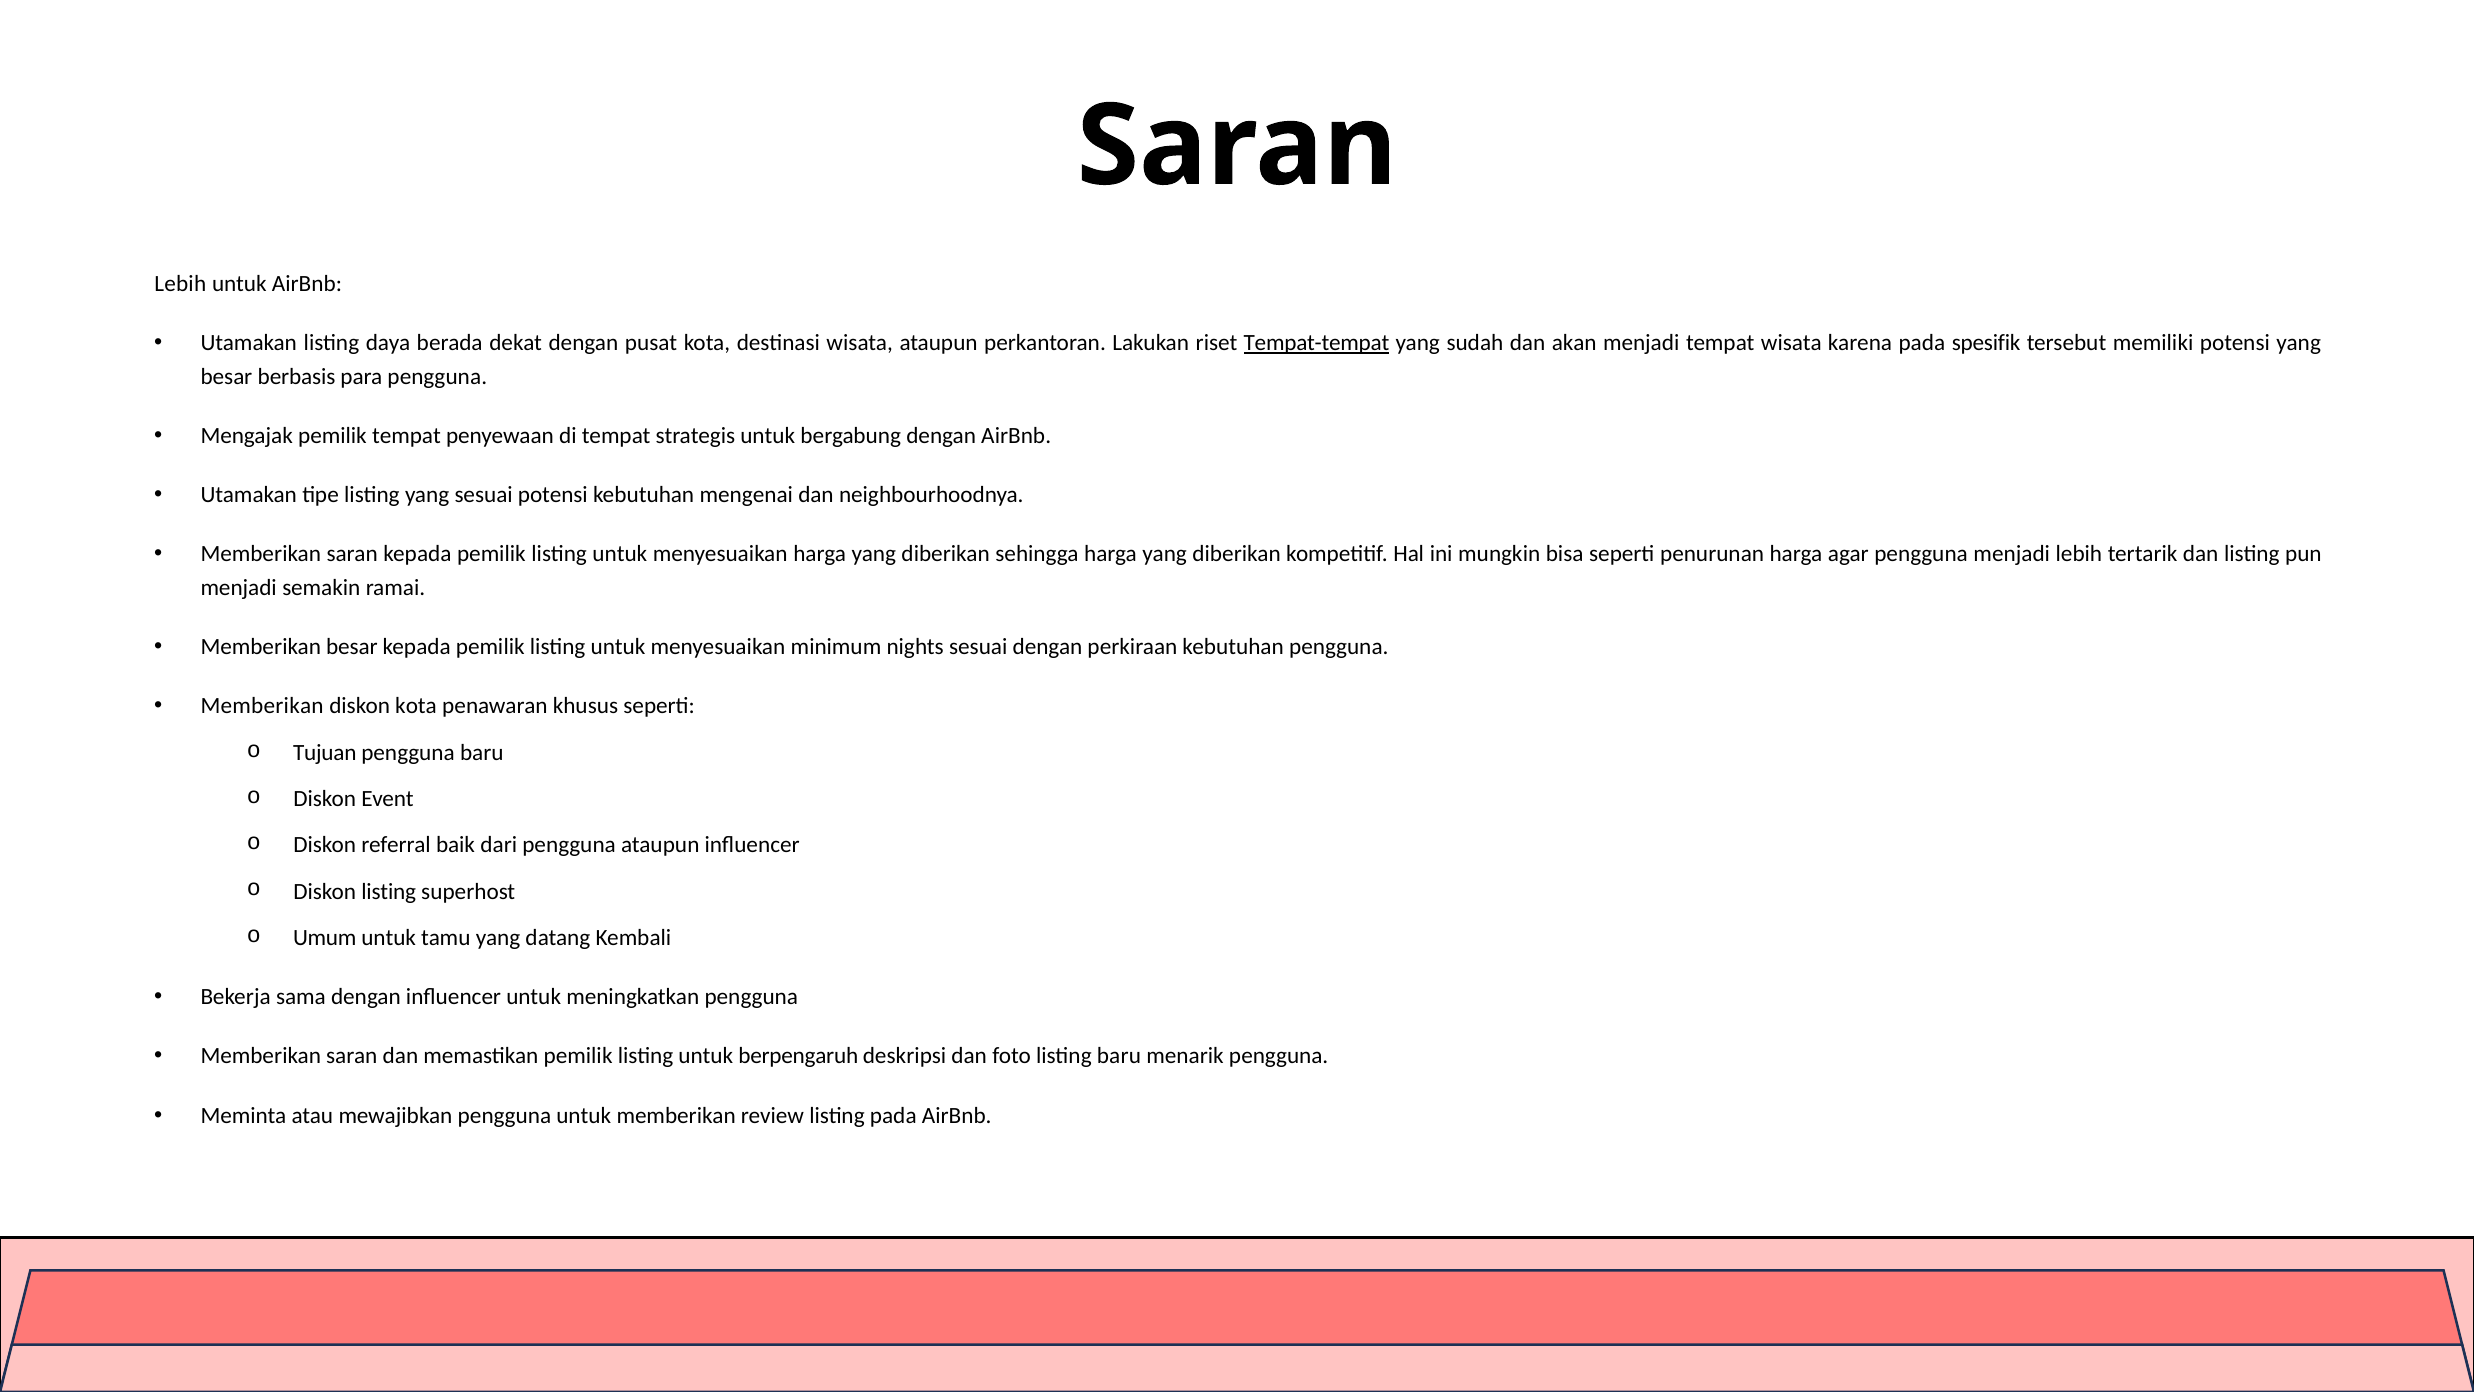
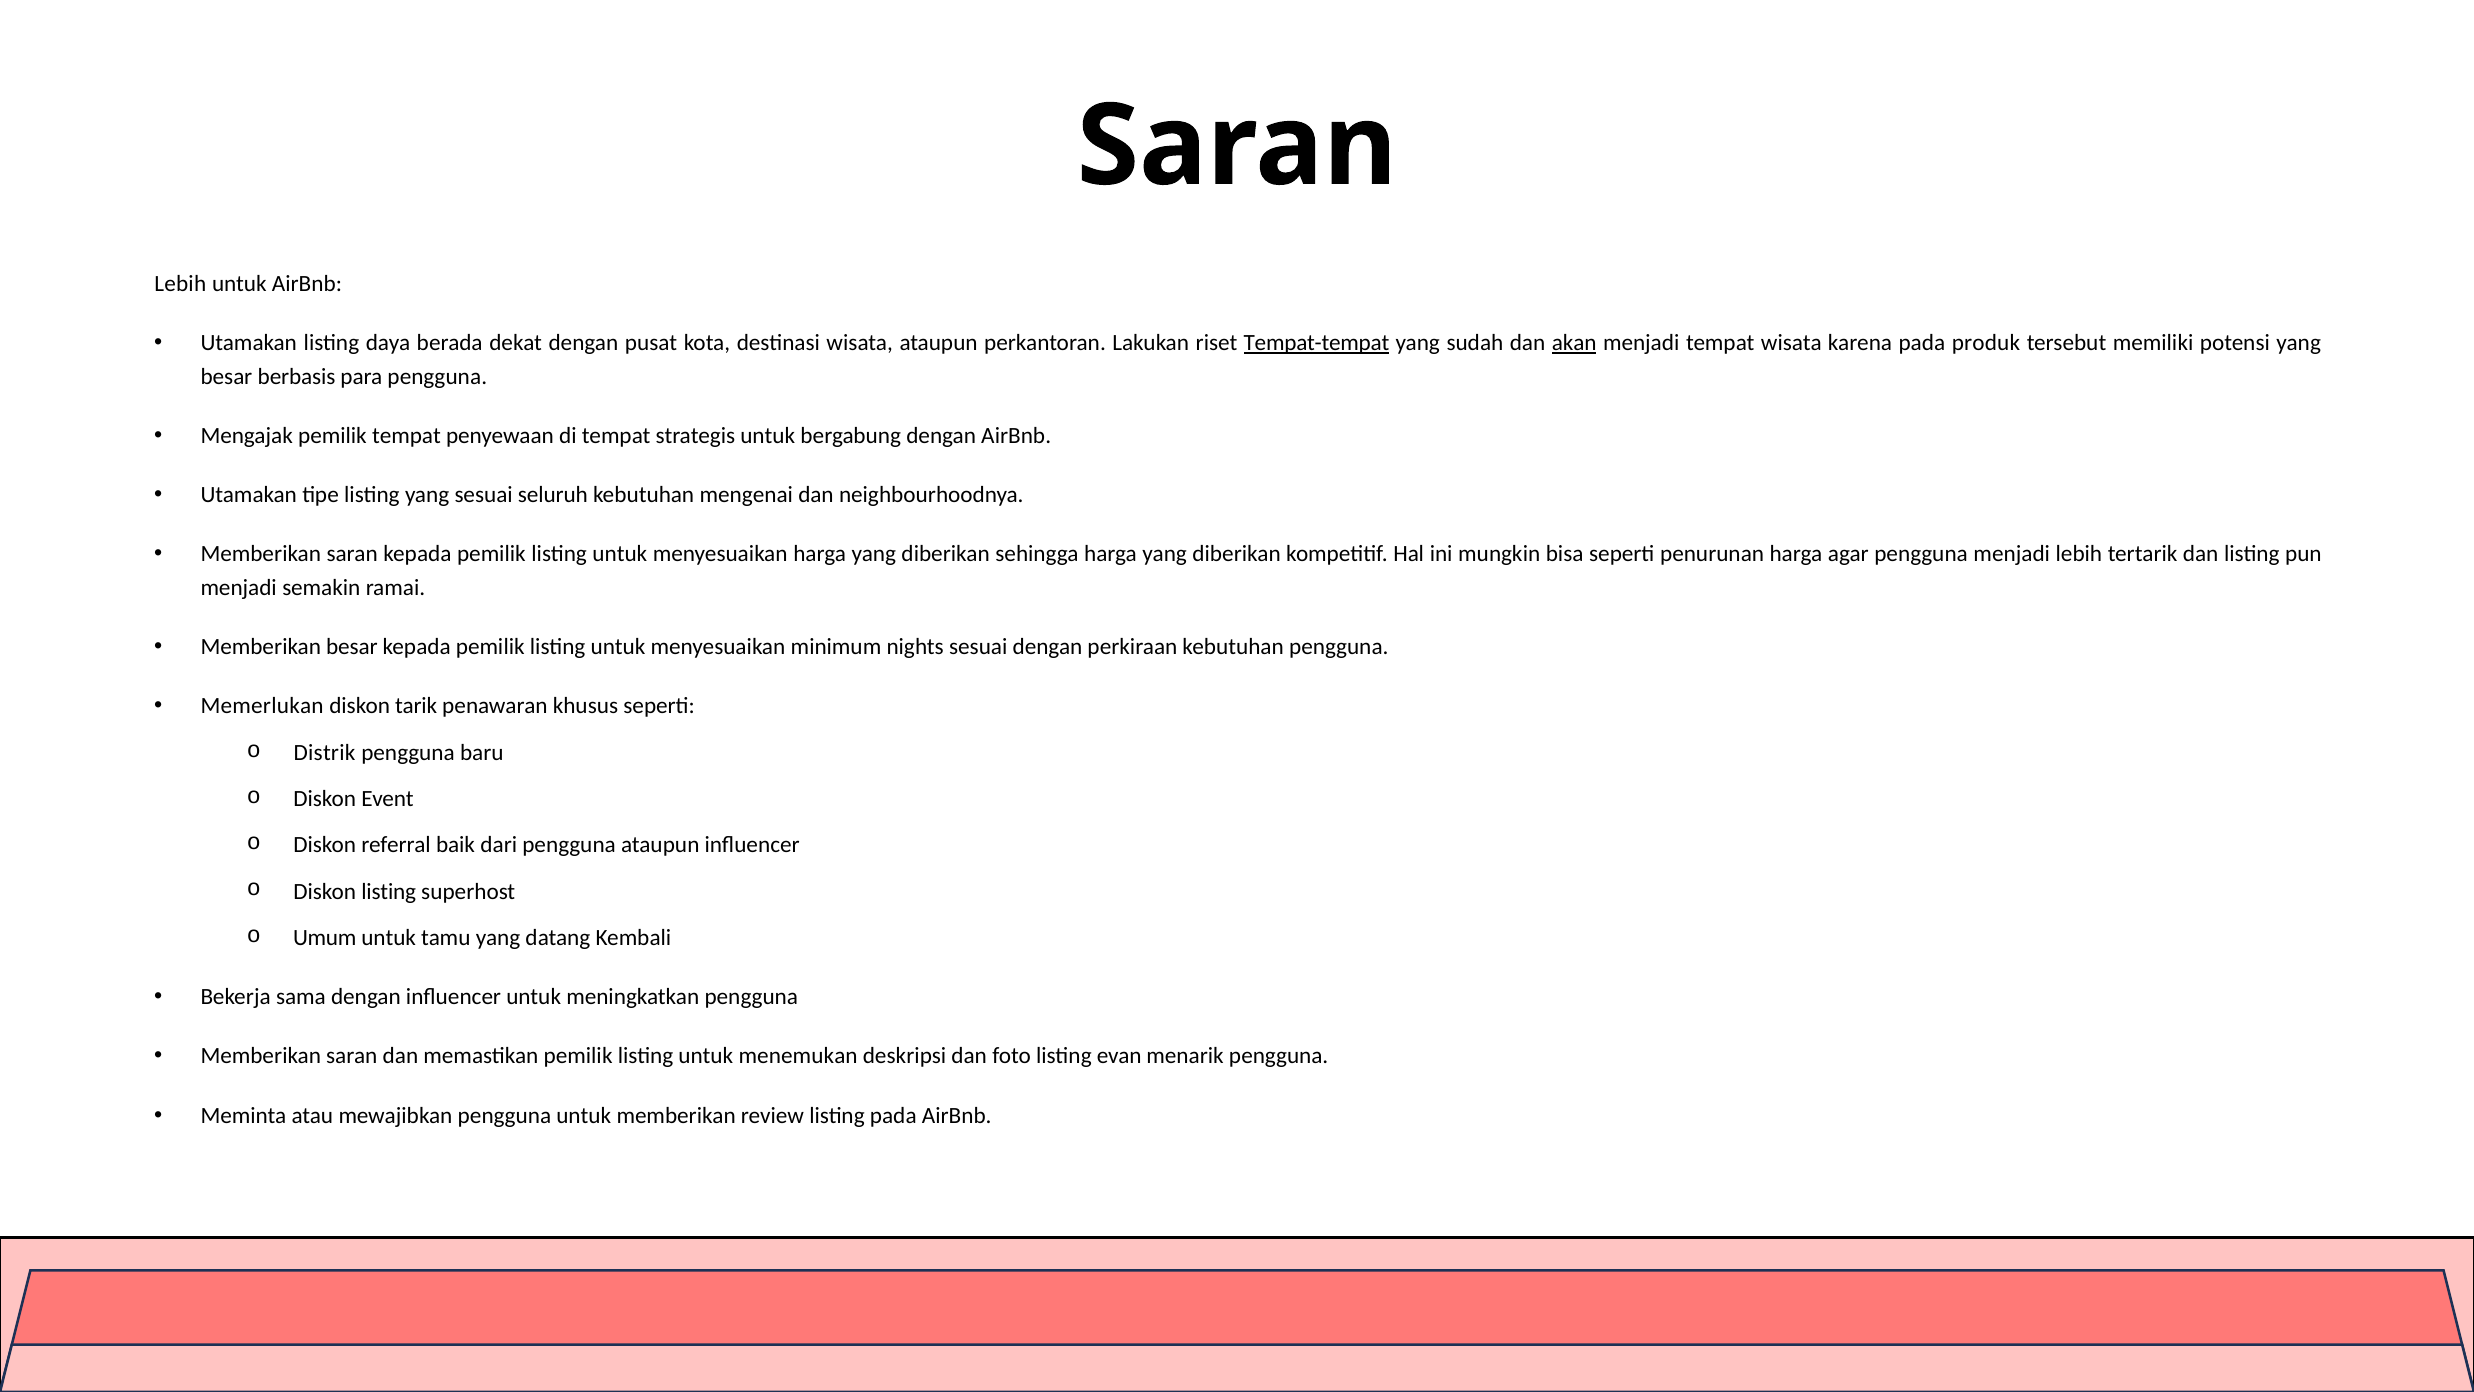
akan underline: none -> present
spesifik: spesifik -> produk
sesuai potensi: potensi -> seluruh
Memberikan at (262, 706): Memberikan -> Memerlukan
diskon kota: kota -> tarik
Tujuan: Tujuan -> Distrik
berpengaruh: berpengaruh -> menemukan
listing baru: baru -> evan
